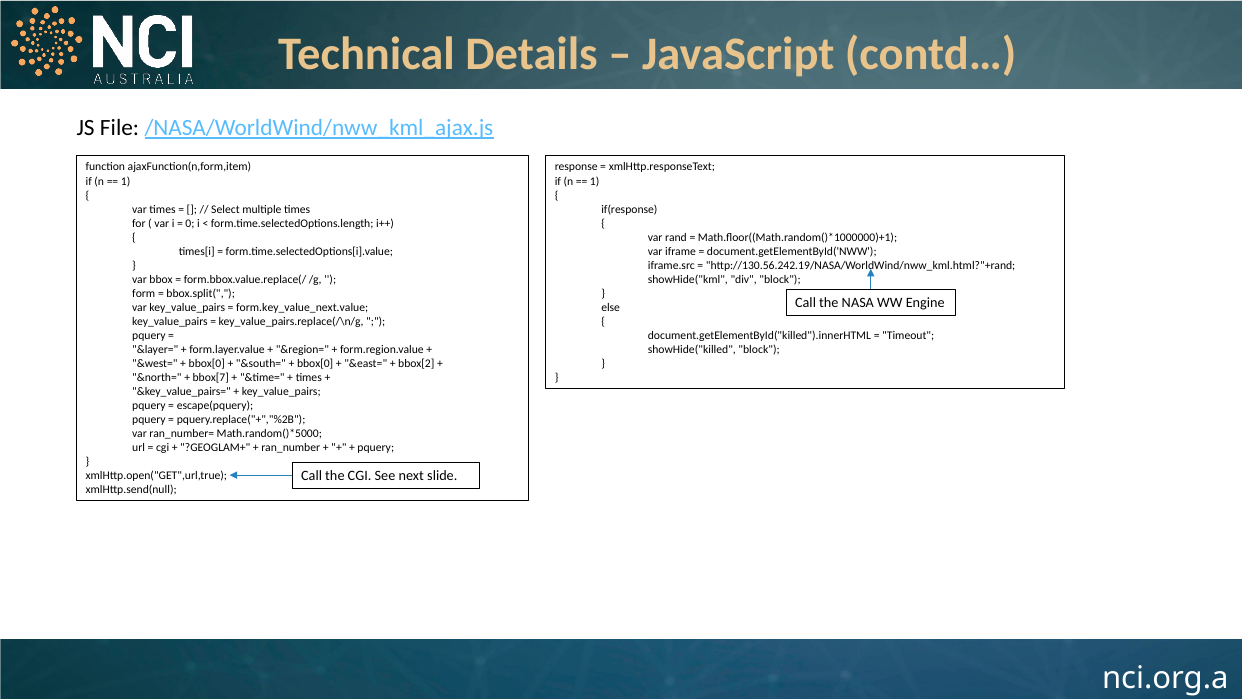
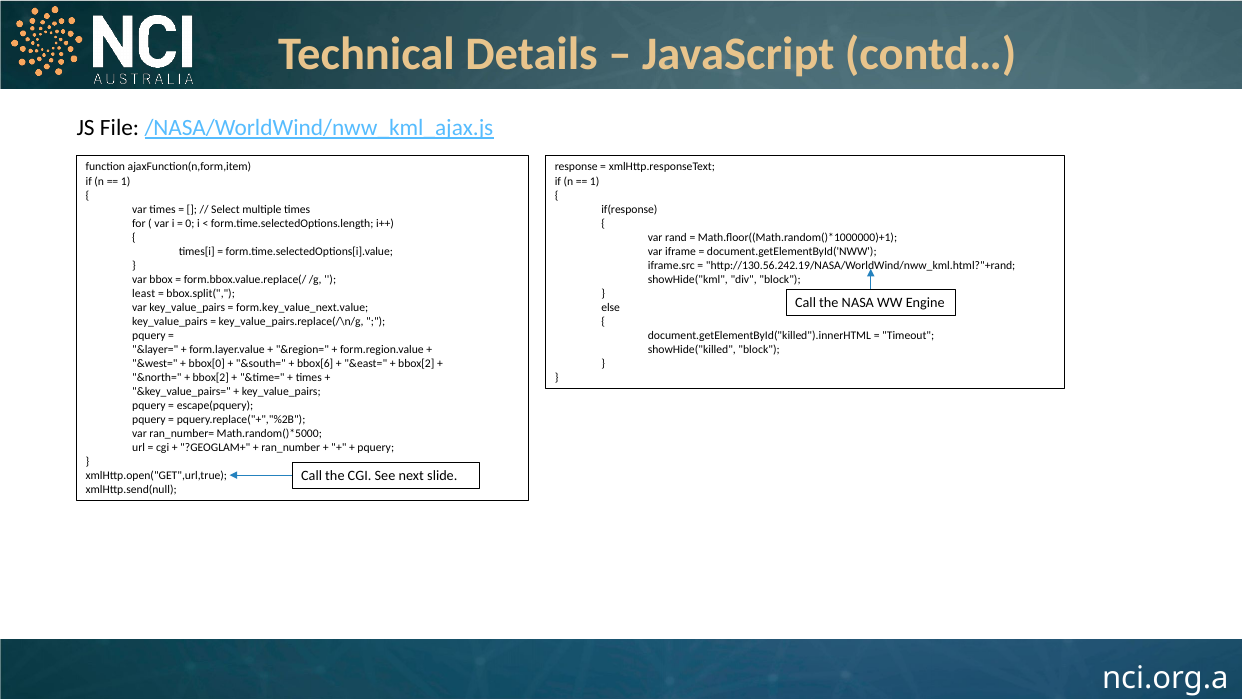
form: form -> least
bbox[0 at (315, 363): bbox[0 -> bbox[6
bbox[7 at (211, 377): bbox[7 -> bbox[2
